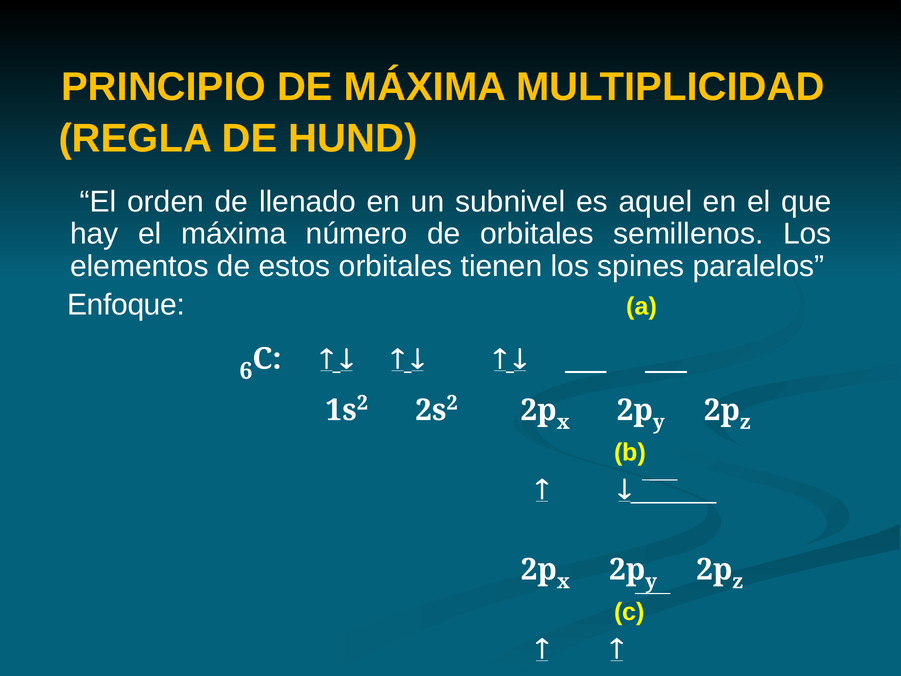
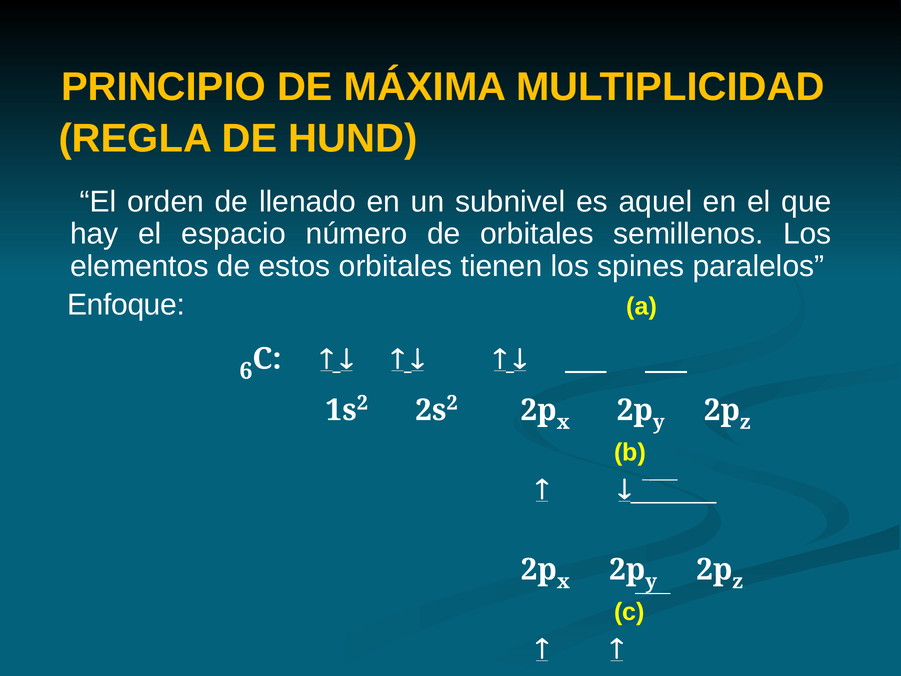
el máxima: máxima -> espacio
